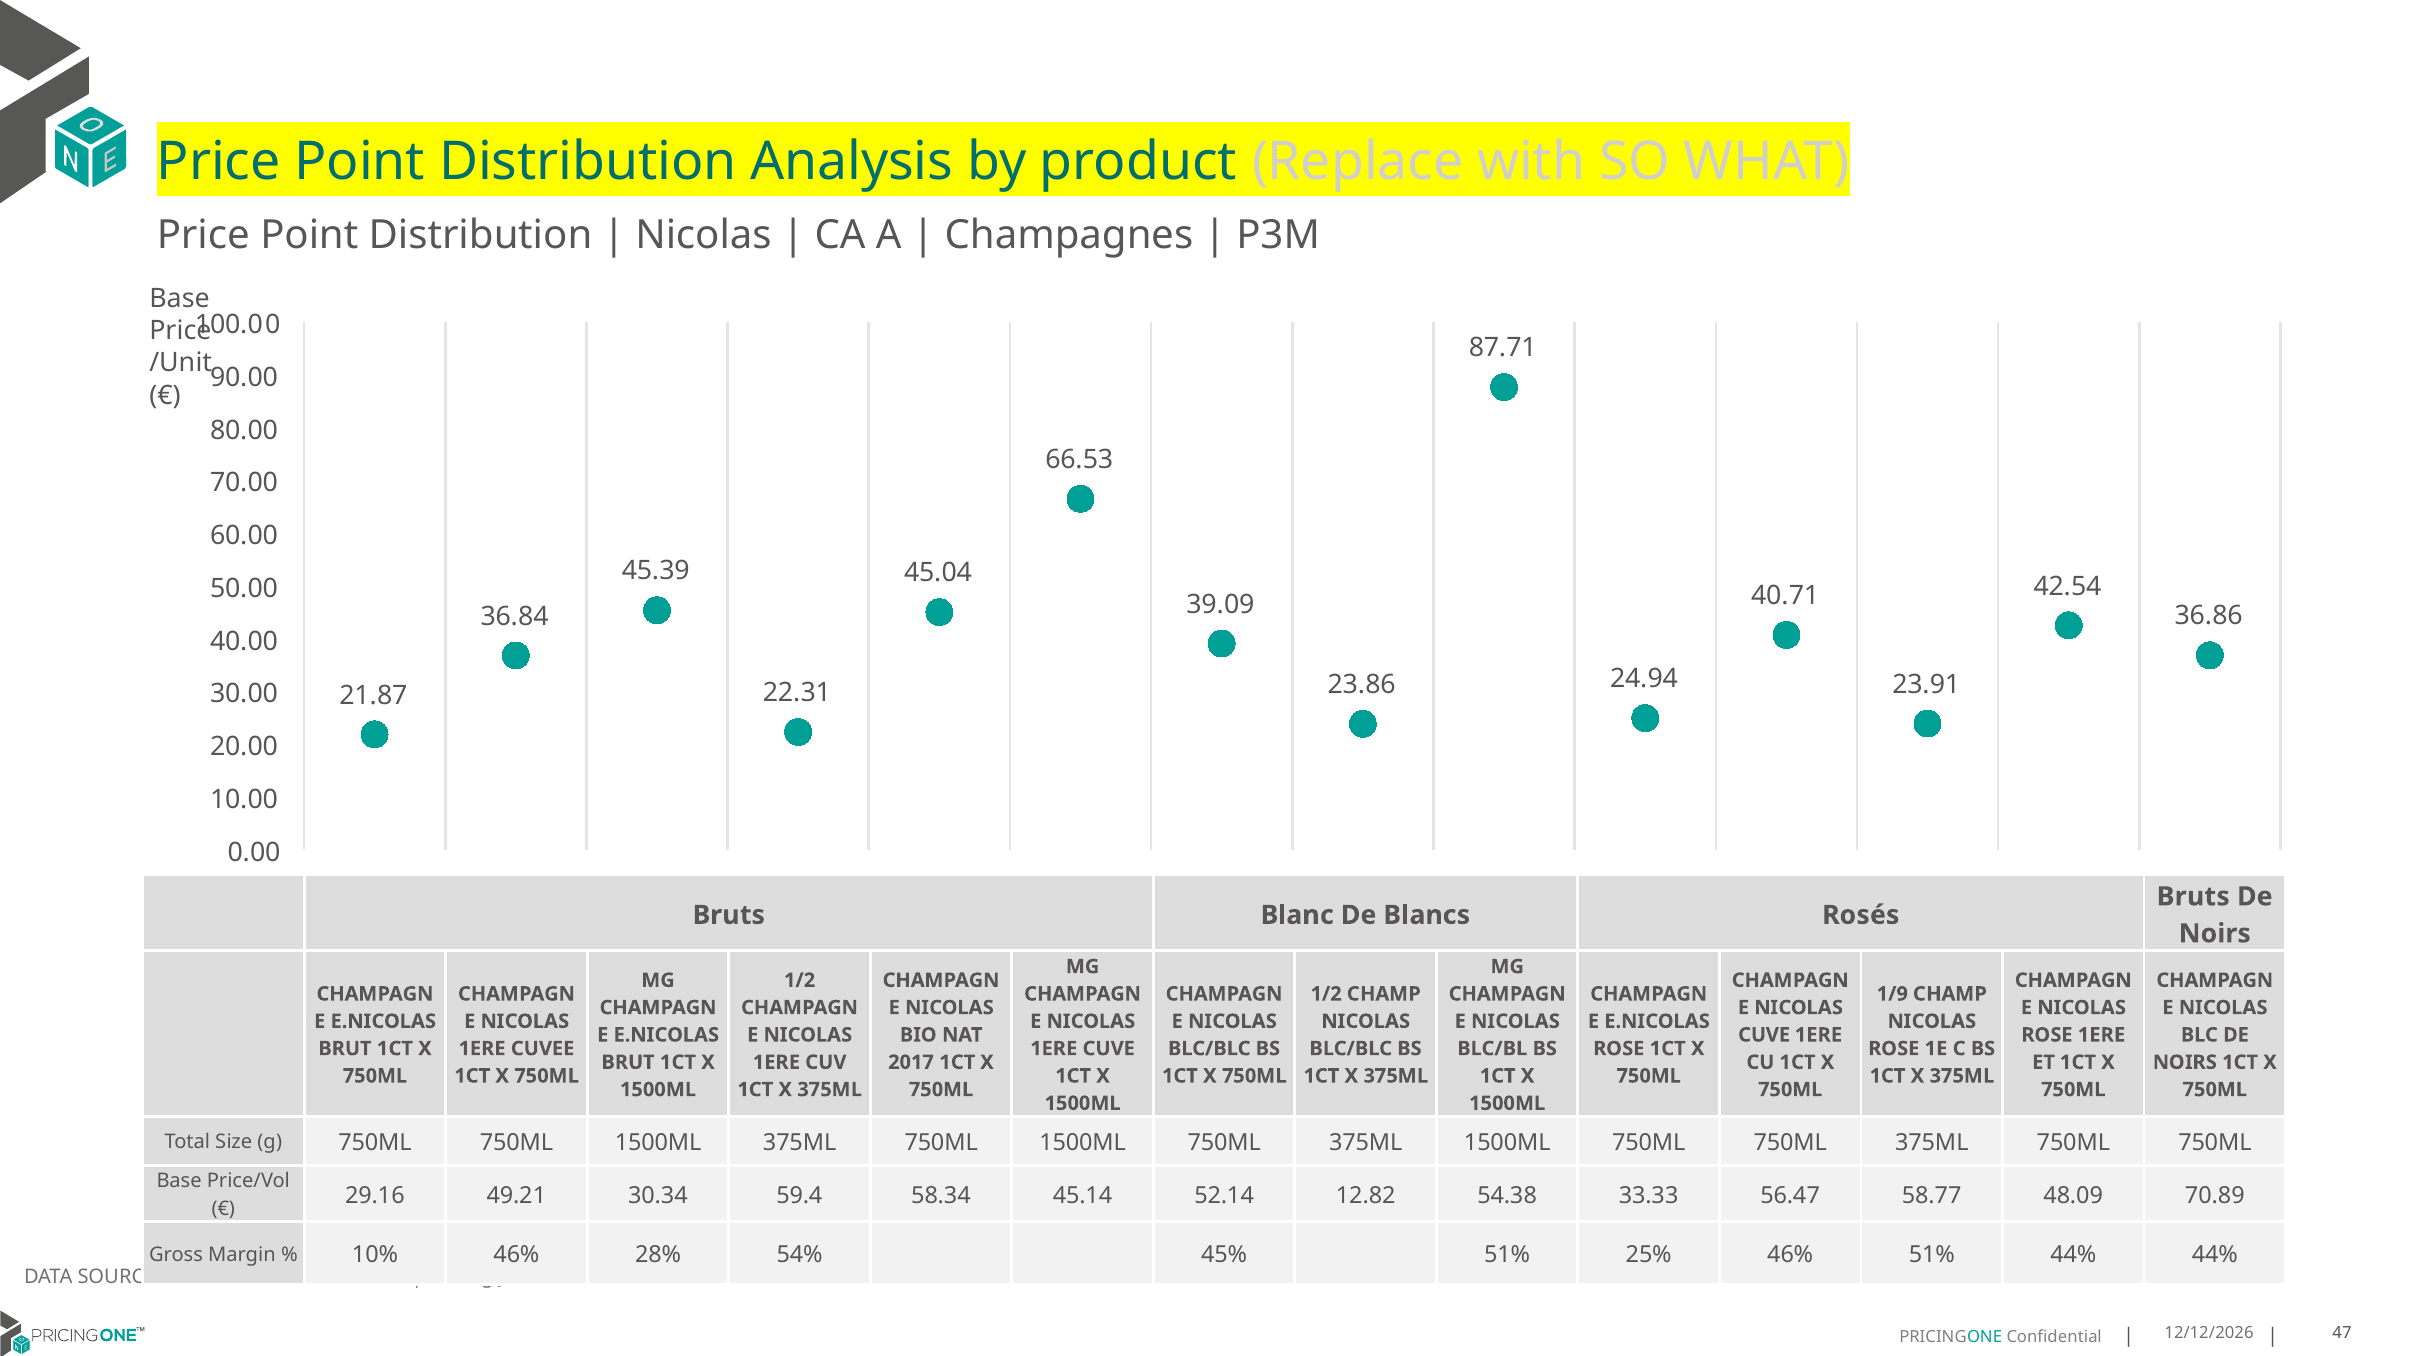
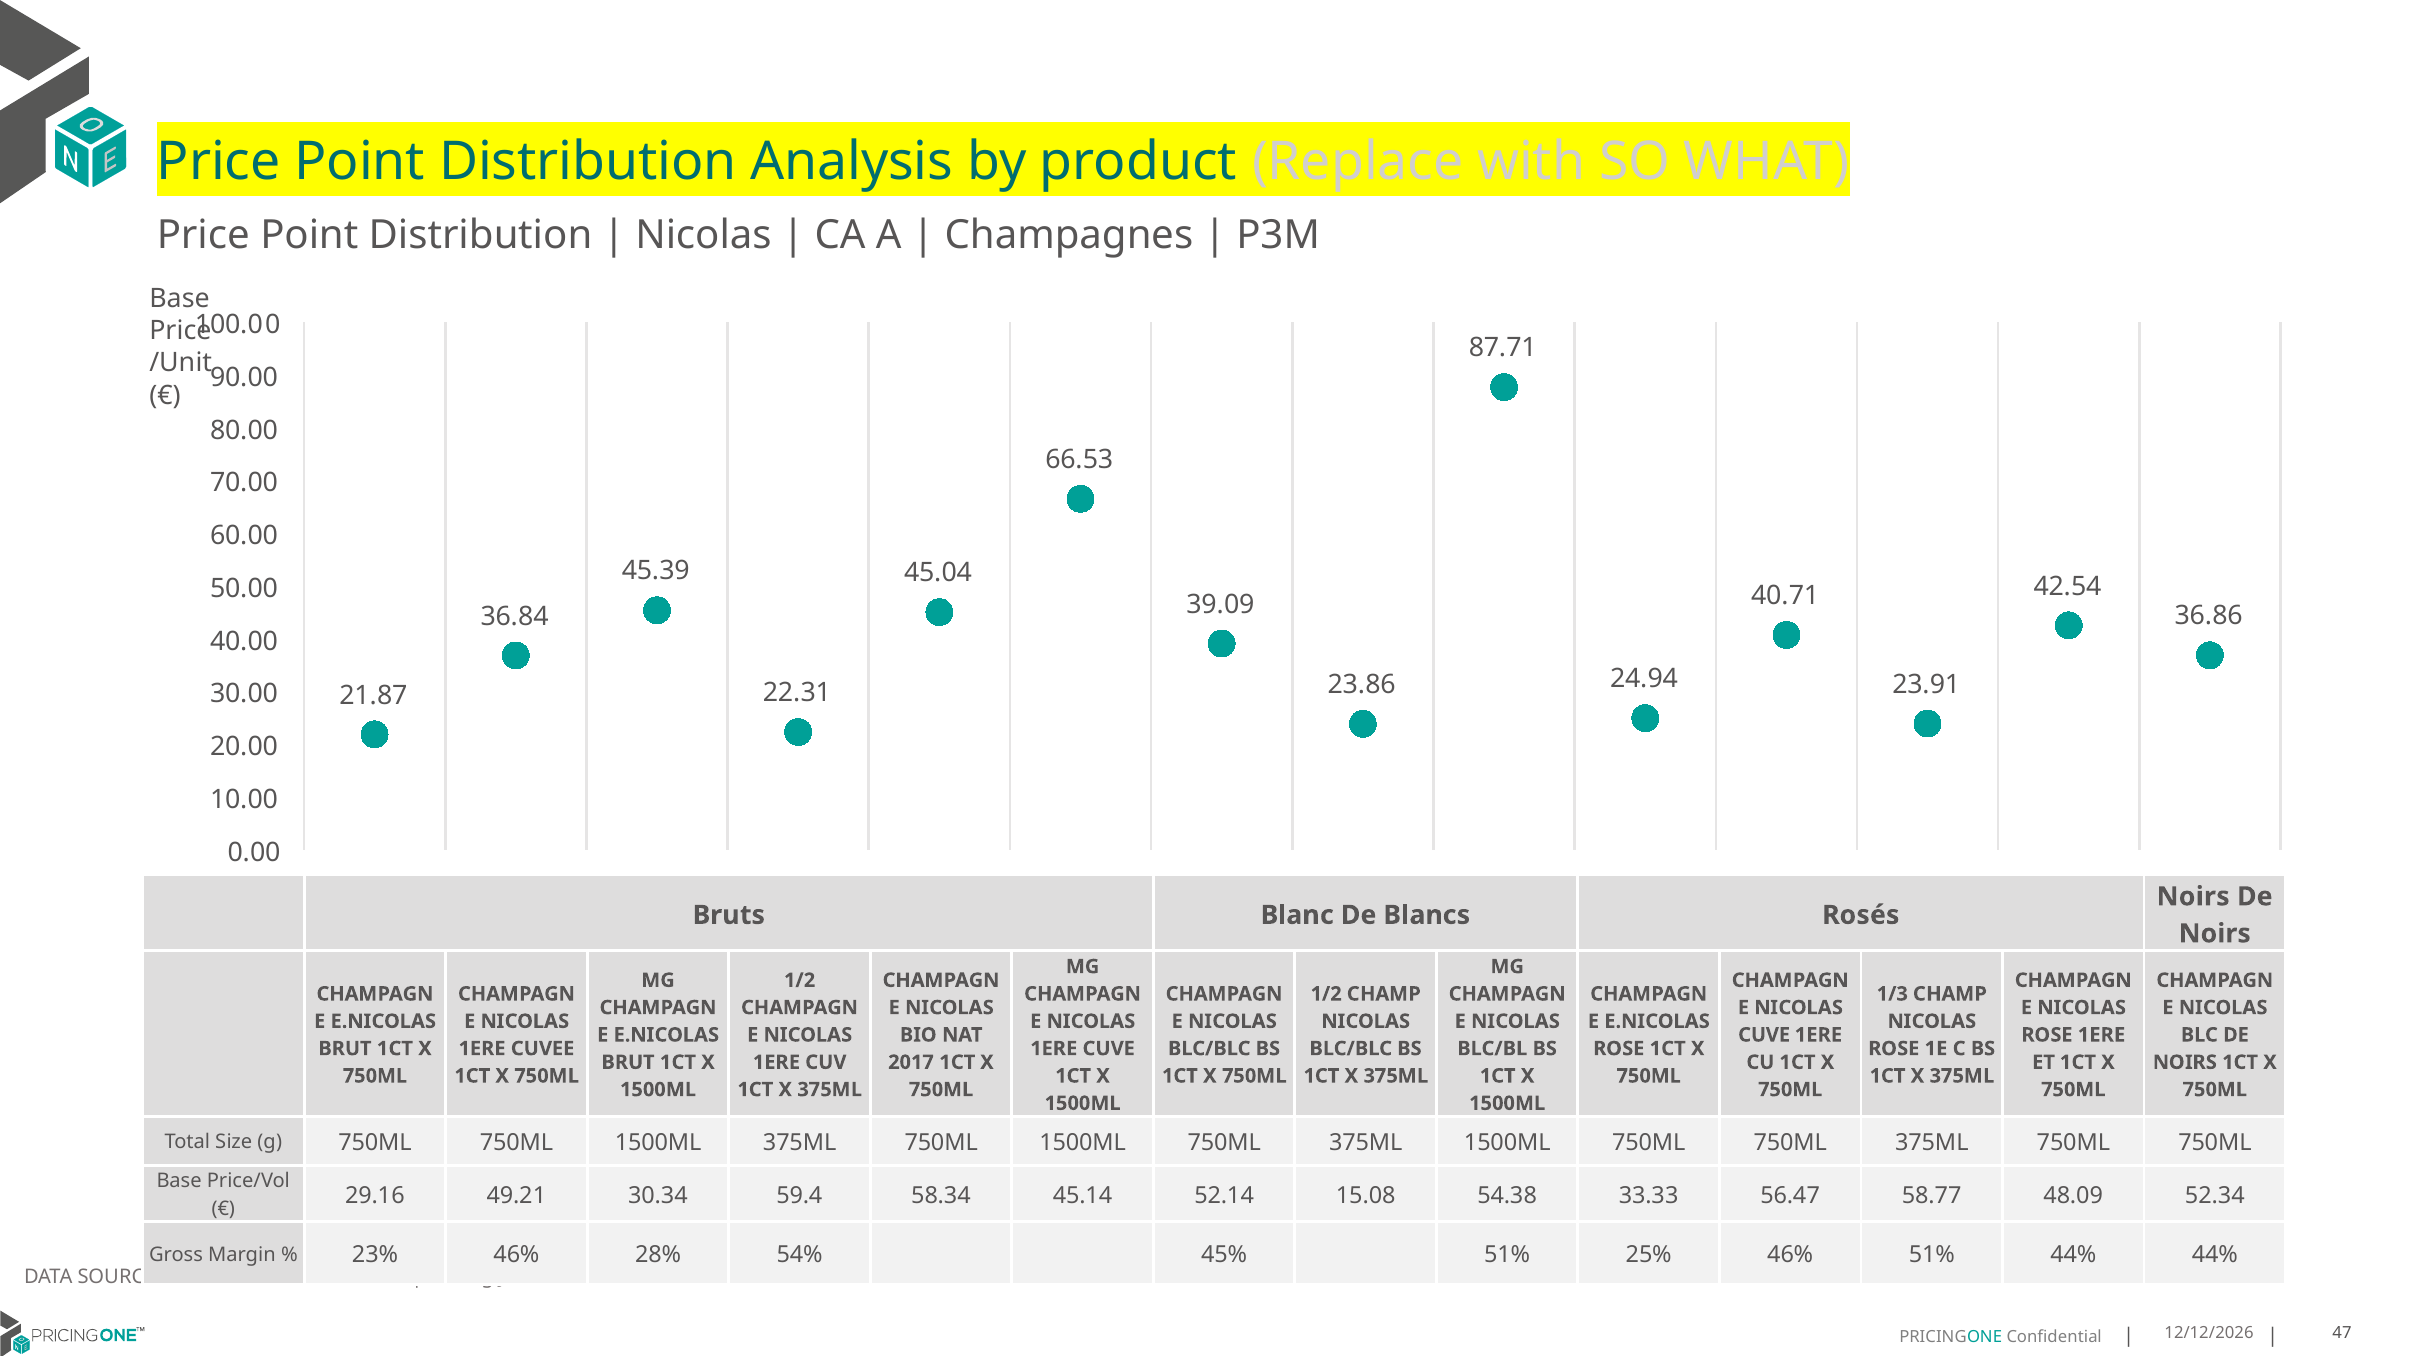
Bruts at (2193, 897): Bruts -> Noirs
1/9: 1/9 -> 1/3
12.82: 12.82 -> 15.08
70.89: 70.89 -> 52.34
10%: 10% -> 23%
